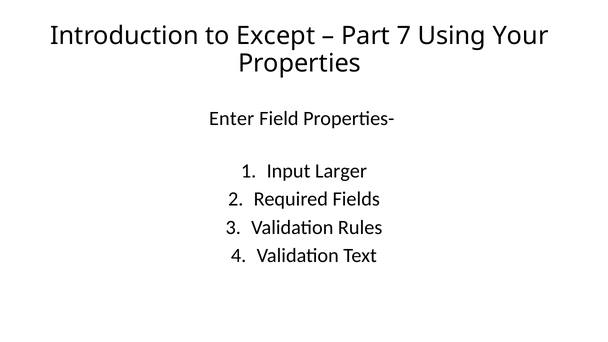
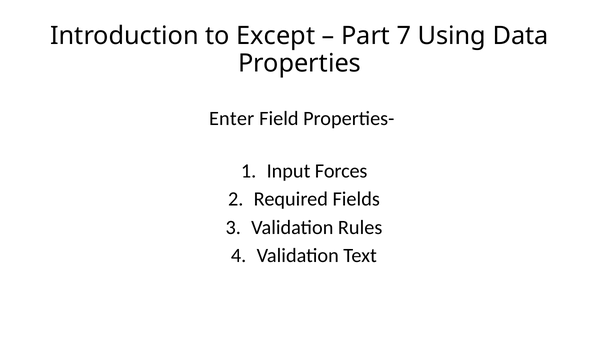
Your: Your -> Data
Larger: Larger -> Forces
